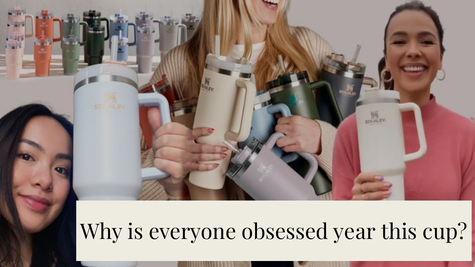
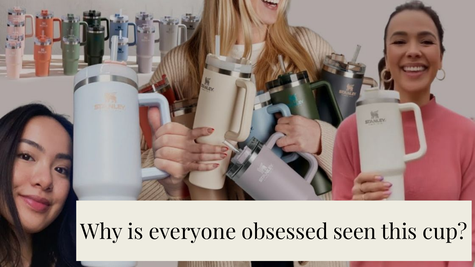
year: year -> seen
